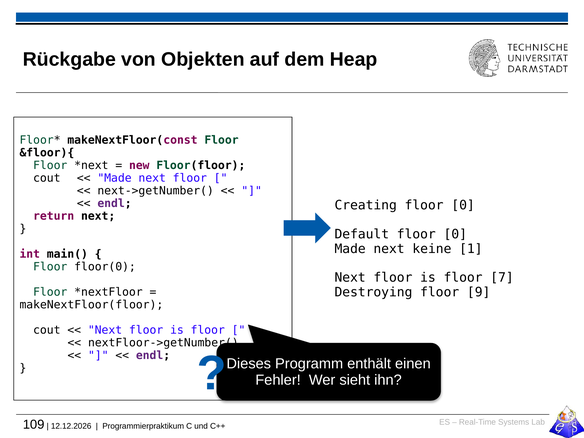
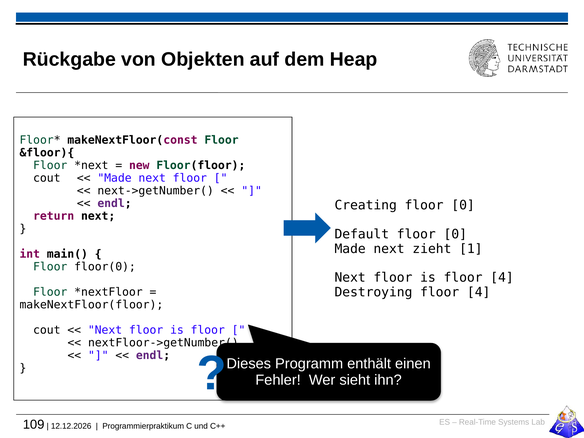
keine: keine -> zieht
is floor 7: 7 -> 4
Destroying floor 9: 9 -> 4
